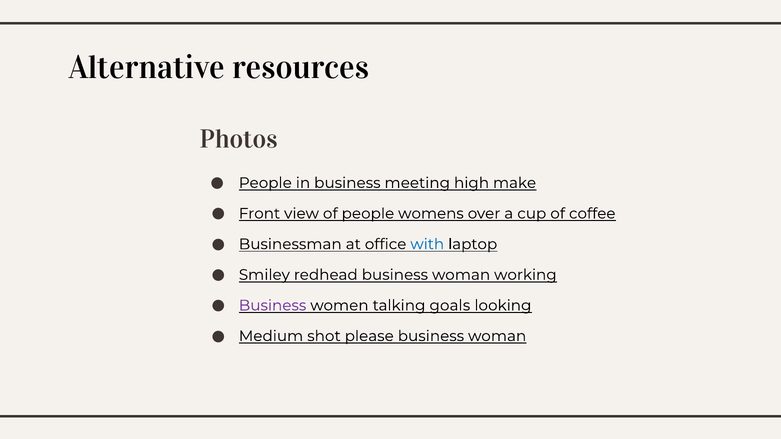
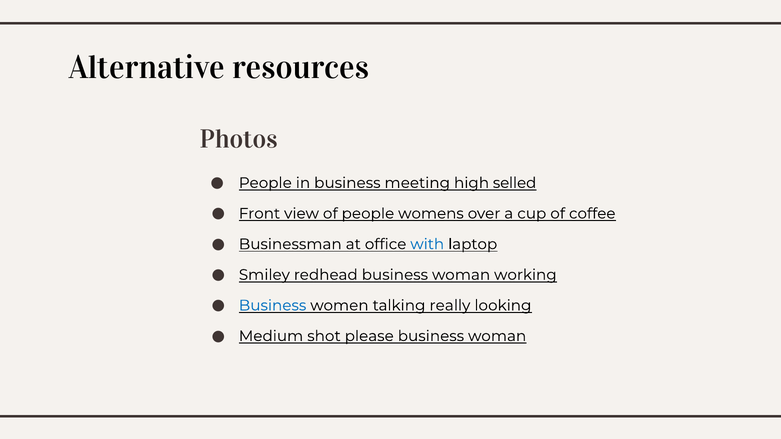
make: make -> selled
Business at (273, 306) colour: purple -> blue
goals: goals -> really
